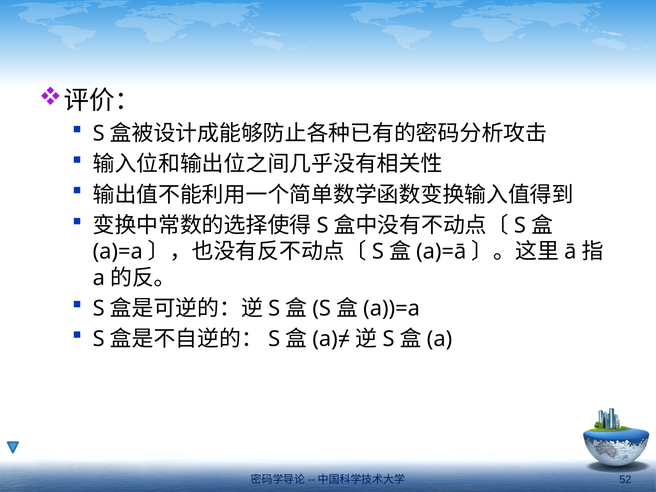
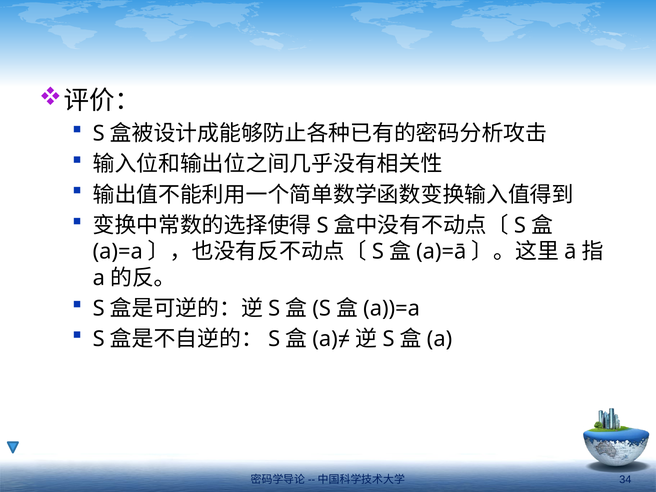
52: 52 -> 34
